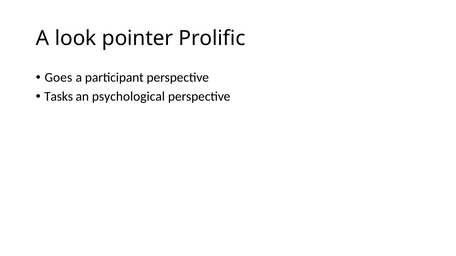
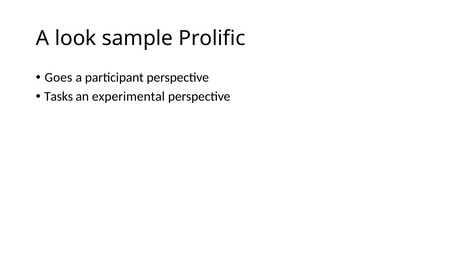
pointer: pointer -> sample
psychological: psychological -> experimental
